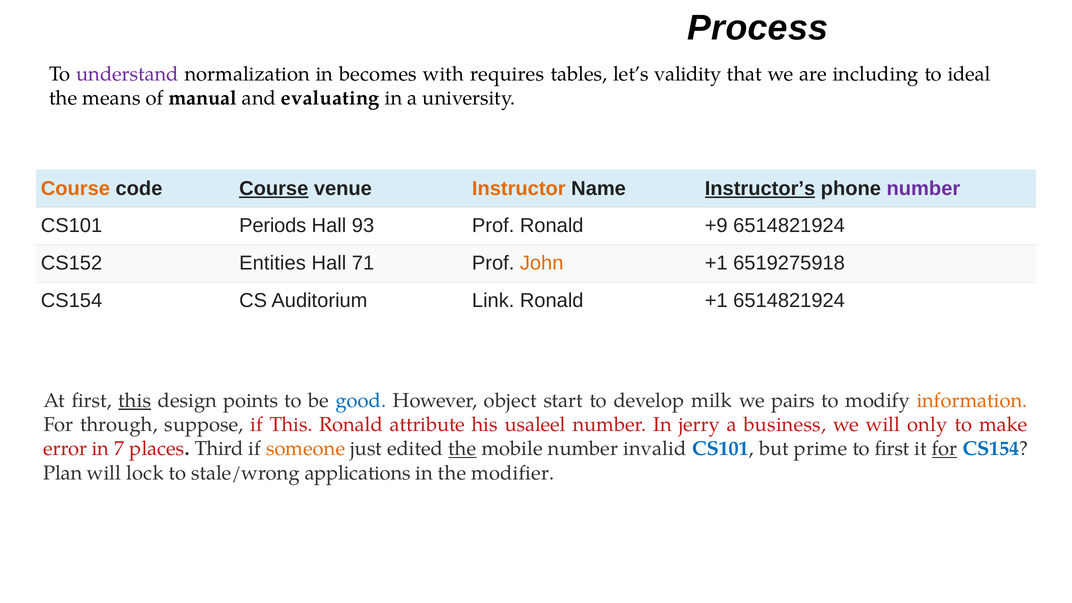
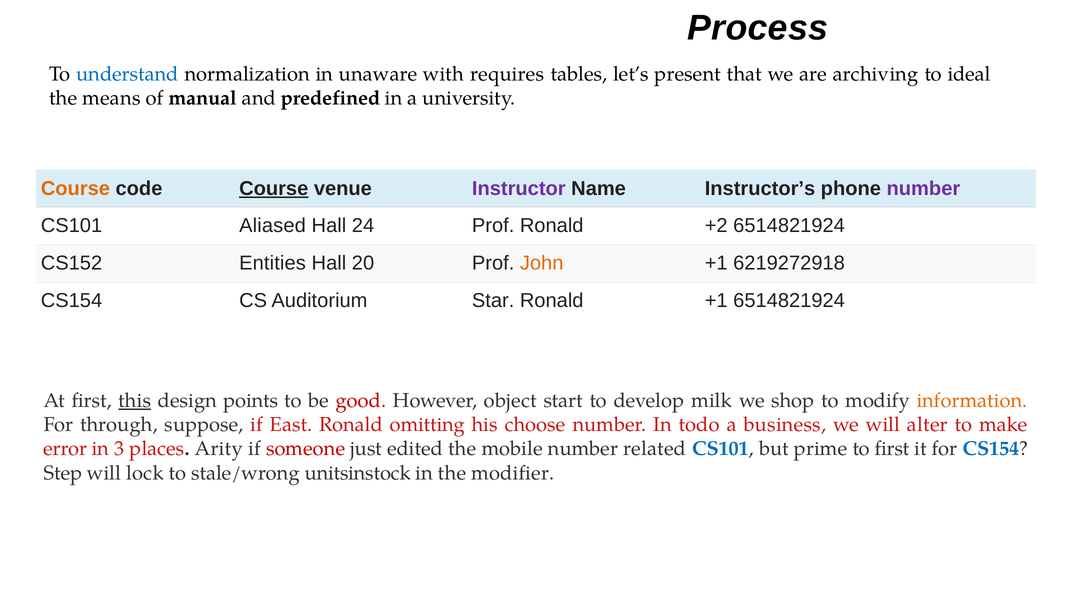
understand colour: purple -> blue
becomes: becomes -> unaware
validity: validity -> present
including: including -> archiving
evaluating: evaluating -> predefined
Instructor colour: orange -> purple
Instructor’s underline: present -> none
Periods: Periods -> Aliased
93: 93 -> 24
+9: +9 -> +2
71: 71 -> 20
6519275918: 6519275918 -> 6219272918
Link: Link -> Star
good colour: blue -> red
pairs: pairs -> shop
if This: This -> East
attribute: attribute -> omitting
usaleel: usaleel -> choose
jerry: jerry -> todo
only: only -> alter
7: 7 -> 3
Third: Third -> Arity
someone colour: orange -> red
the at (462, 449) underline: present -> none
invalid: invalid -> related
for at (945, 449) underline: present -> none
Plan: Plan -> Step
applications: applications -> unitsinstock
